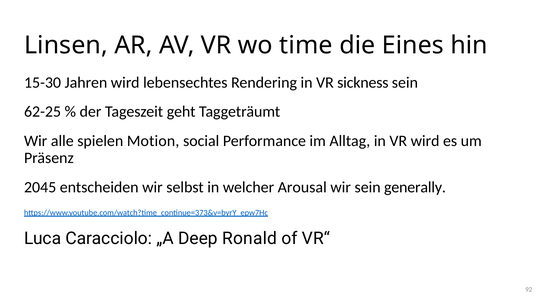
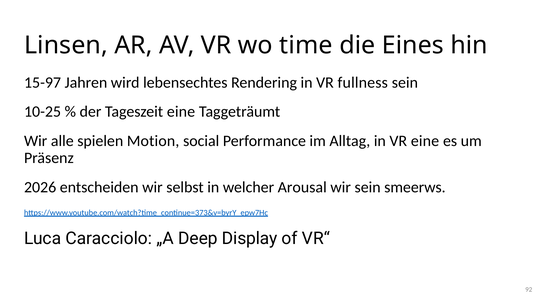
15-30: 15-30 -> 15-97
sickness: sickness -> fullness
62-25: 62-25 -> 10-25
Tageszeit geht: geht -> eine
VR wird: wird -> eine
2045: 2045 -> 2026
generally: generally -> smeerws
Ronald: Ronald -> Display
